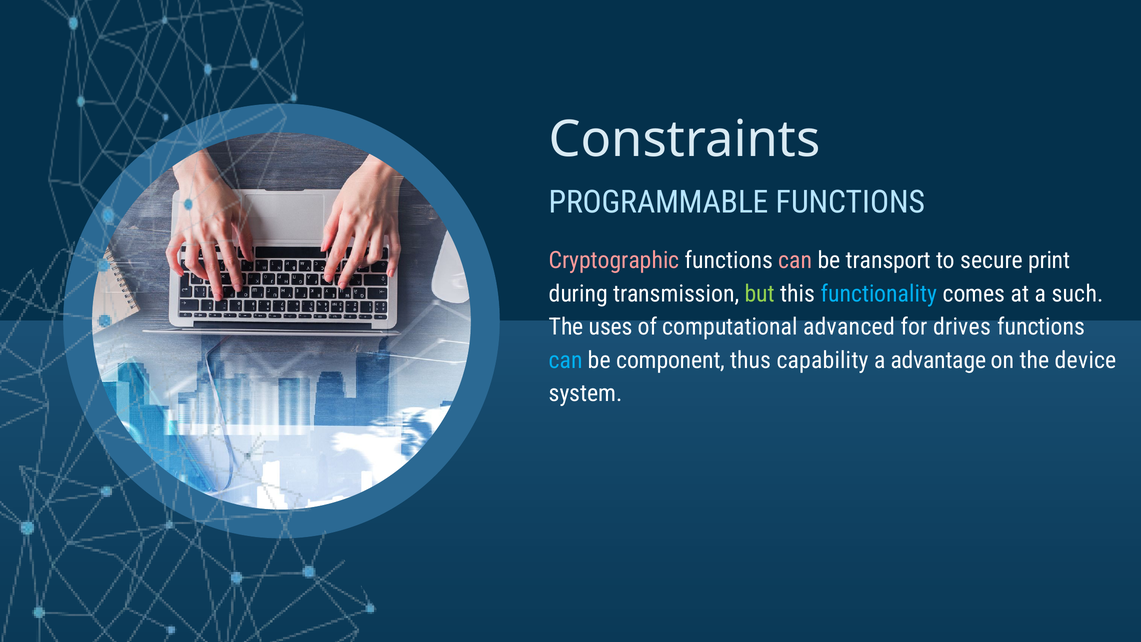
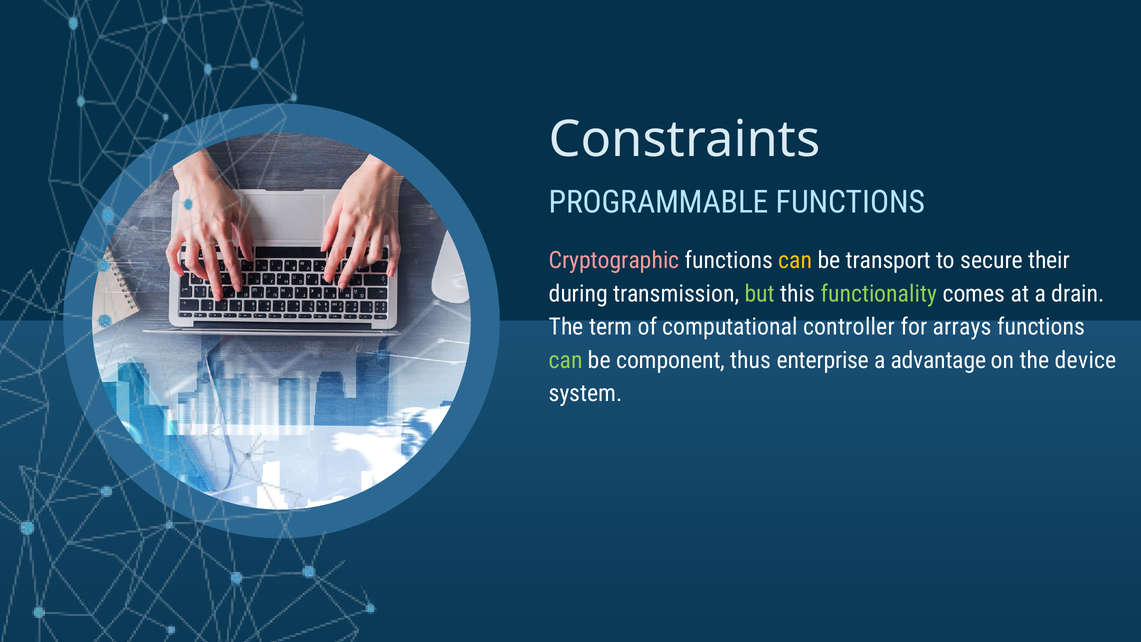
can at (795, 260) colour: pink -> yellow
print: print -> their
functionality colour: light blue -> light green
such: such -> drain
uses: uses -> term
advanced: advanced -> controller
drives: drives -> arrays
can at (566, 360) colour: light blue -> light green
capability: capability -> enterprise
